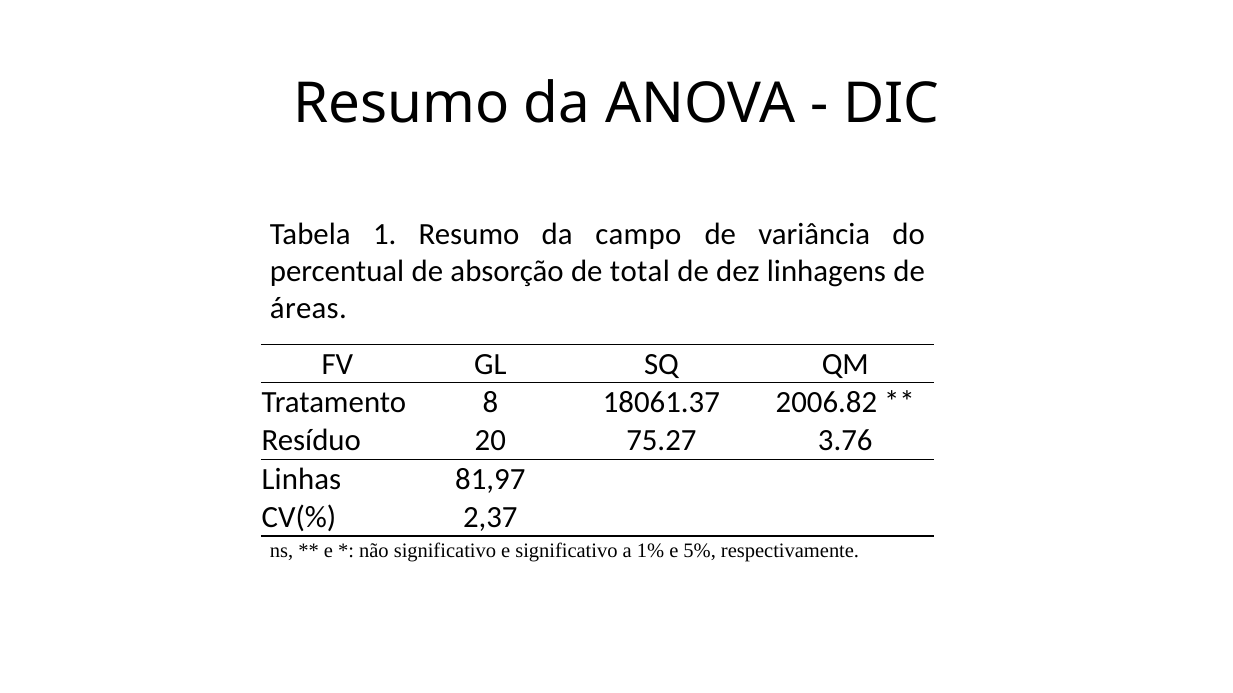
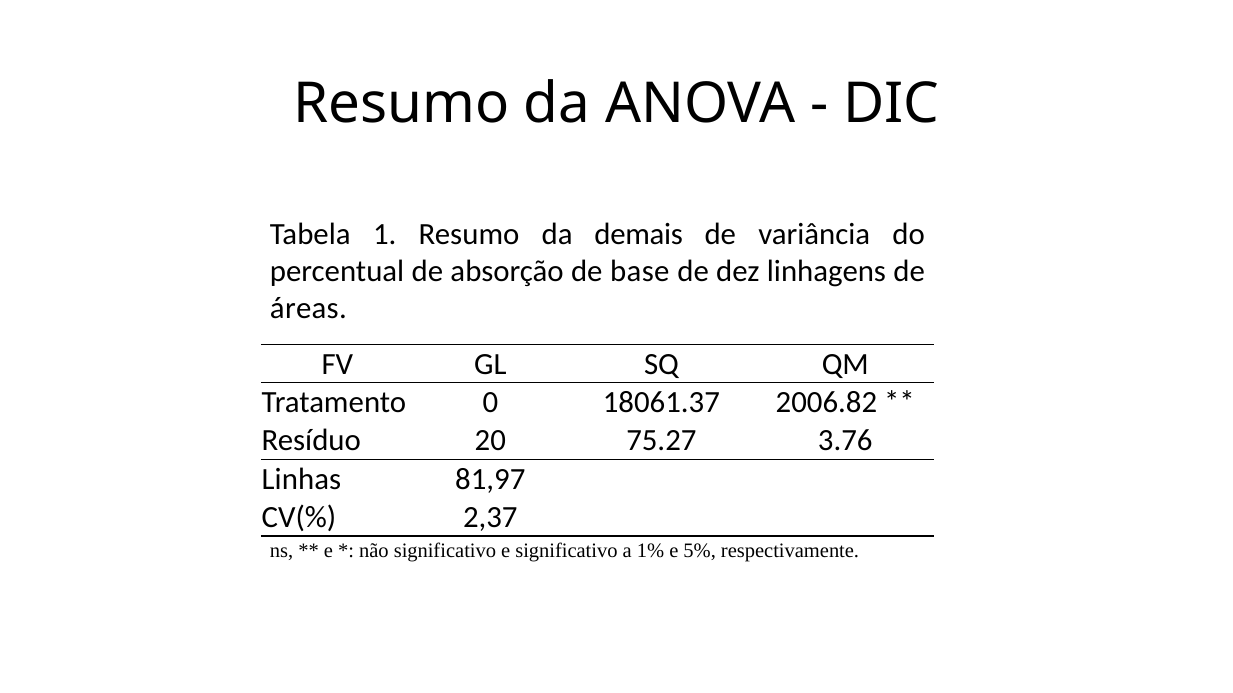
campo: campo -> demais
total: total -> base
8: 8 -> 0
